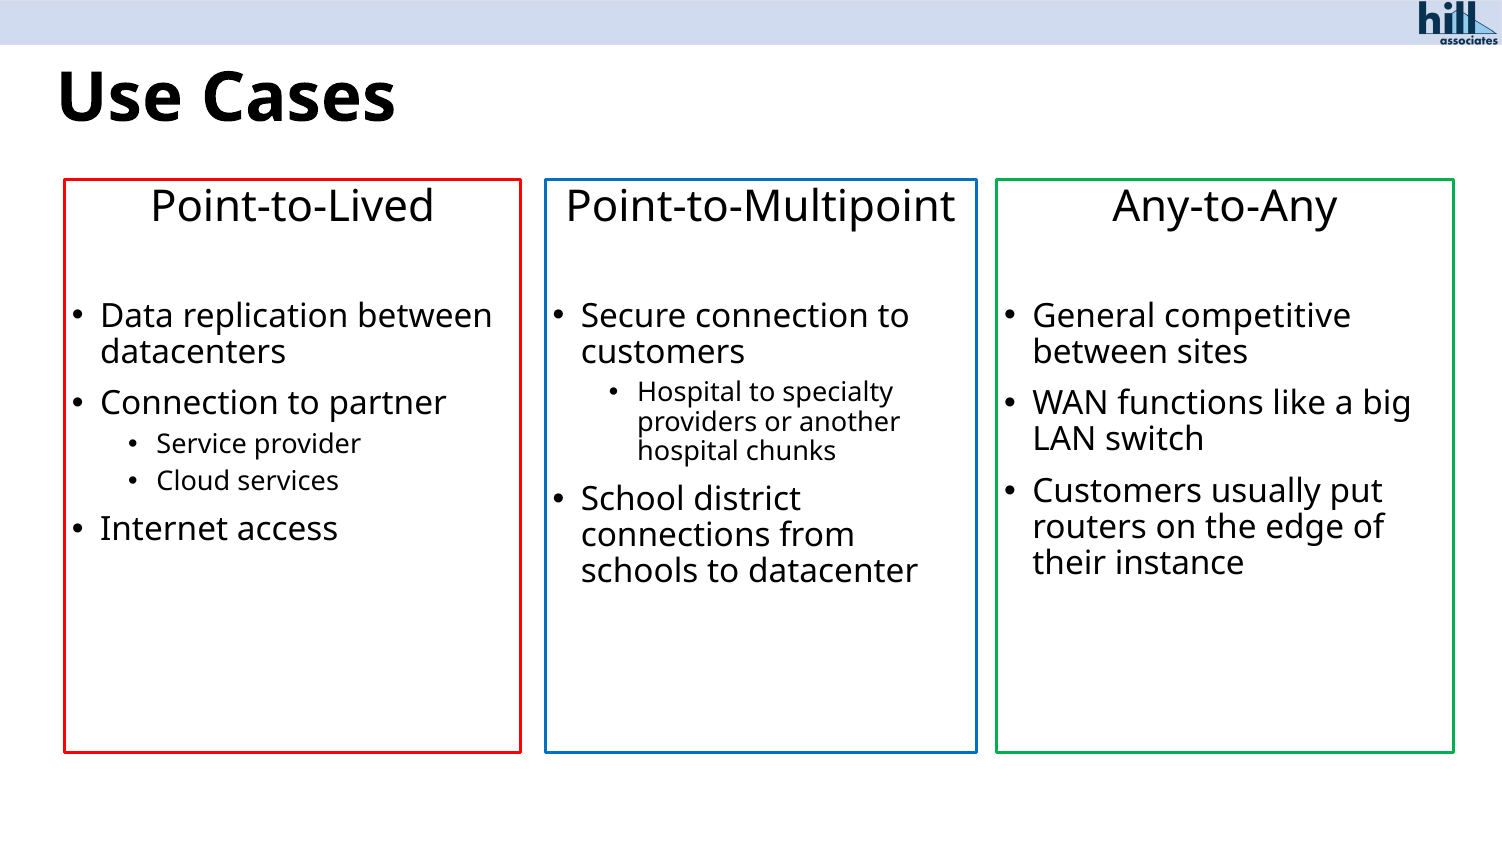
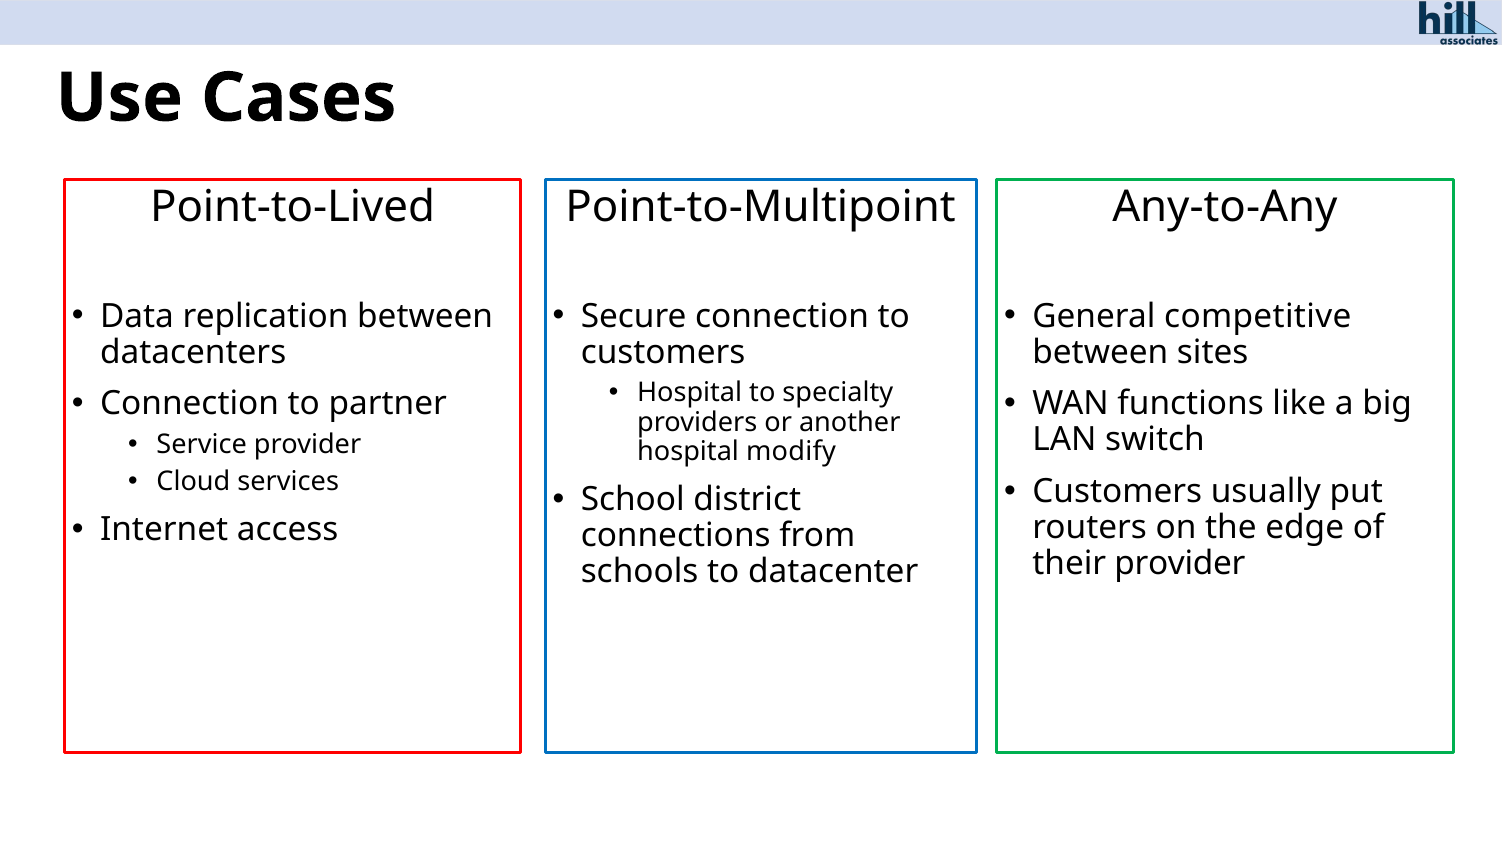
chunks: chunks -> modify
their instance: instance -> provider
